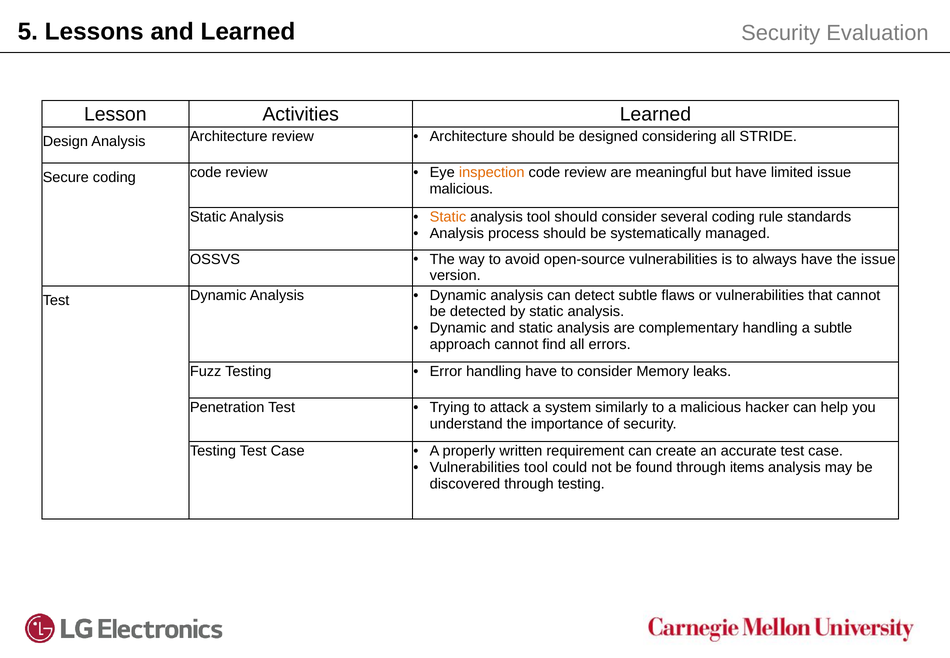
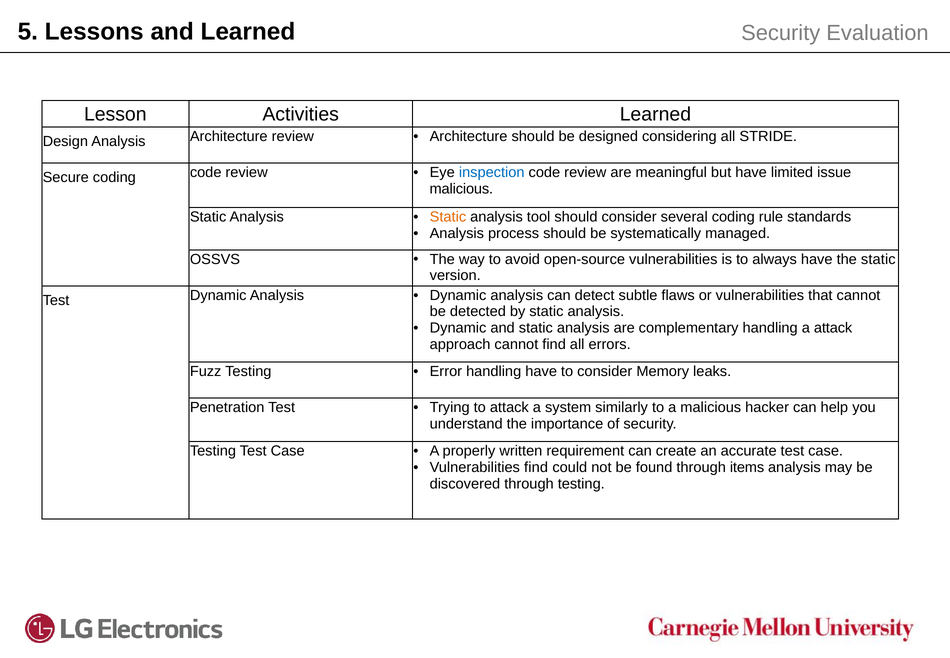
inspection colour: orange -> blue
the issue: issue -> static
a subtle: subtle -> attack
Vulnerabilities tool: tool -> find
